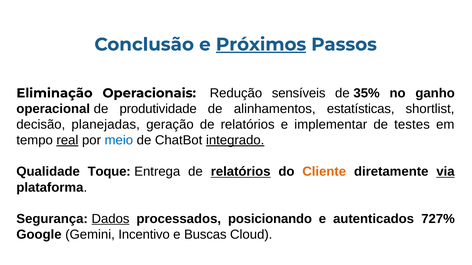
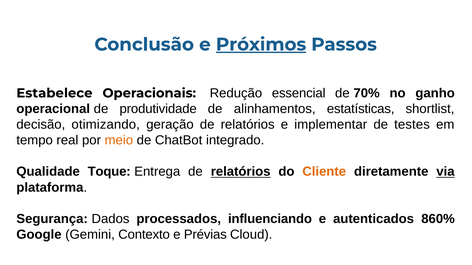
Eliminação: Eliminação -> Estabelece
sensíveis: sensíveis -> essencial
35%: 35% -> 70%
planejadas: planejadas -> otimizando
real underline: present -> none
meio colour: blue -> orange
integrado underline: present -> none
Dados underline: present -> none
posicionando: posicionando -> influenciando
727%: 727% -> 860%
Incentivo: Incentivo -> Contexto
Buscas: Buscas -> Prévias
